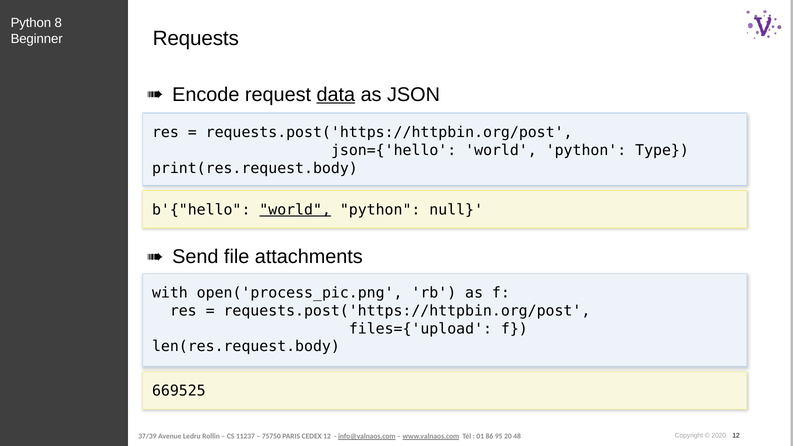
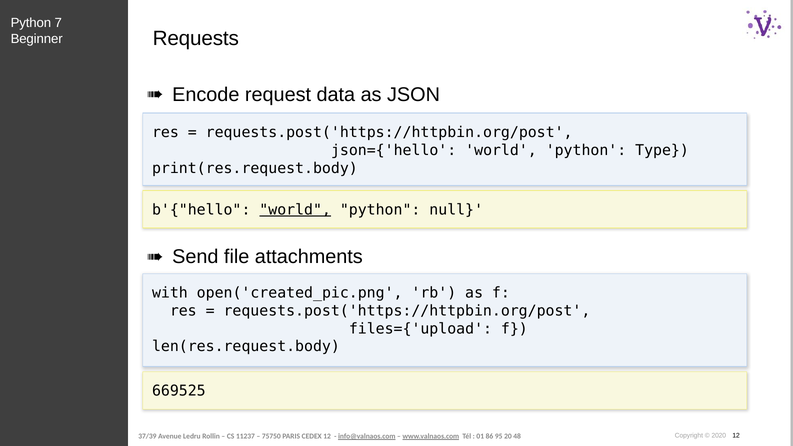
8: 8 -> 7
data underline: present -> none
open('process_pic.png: open('process_pic.png -> open('created_pic.png
